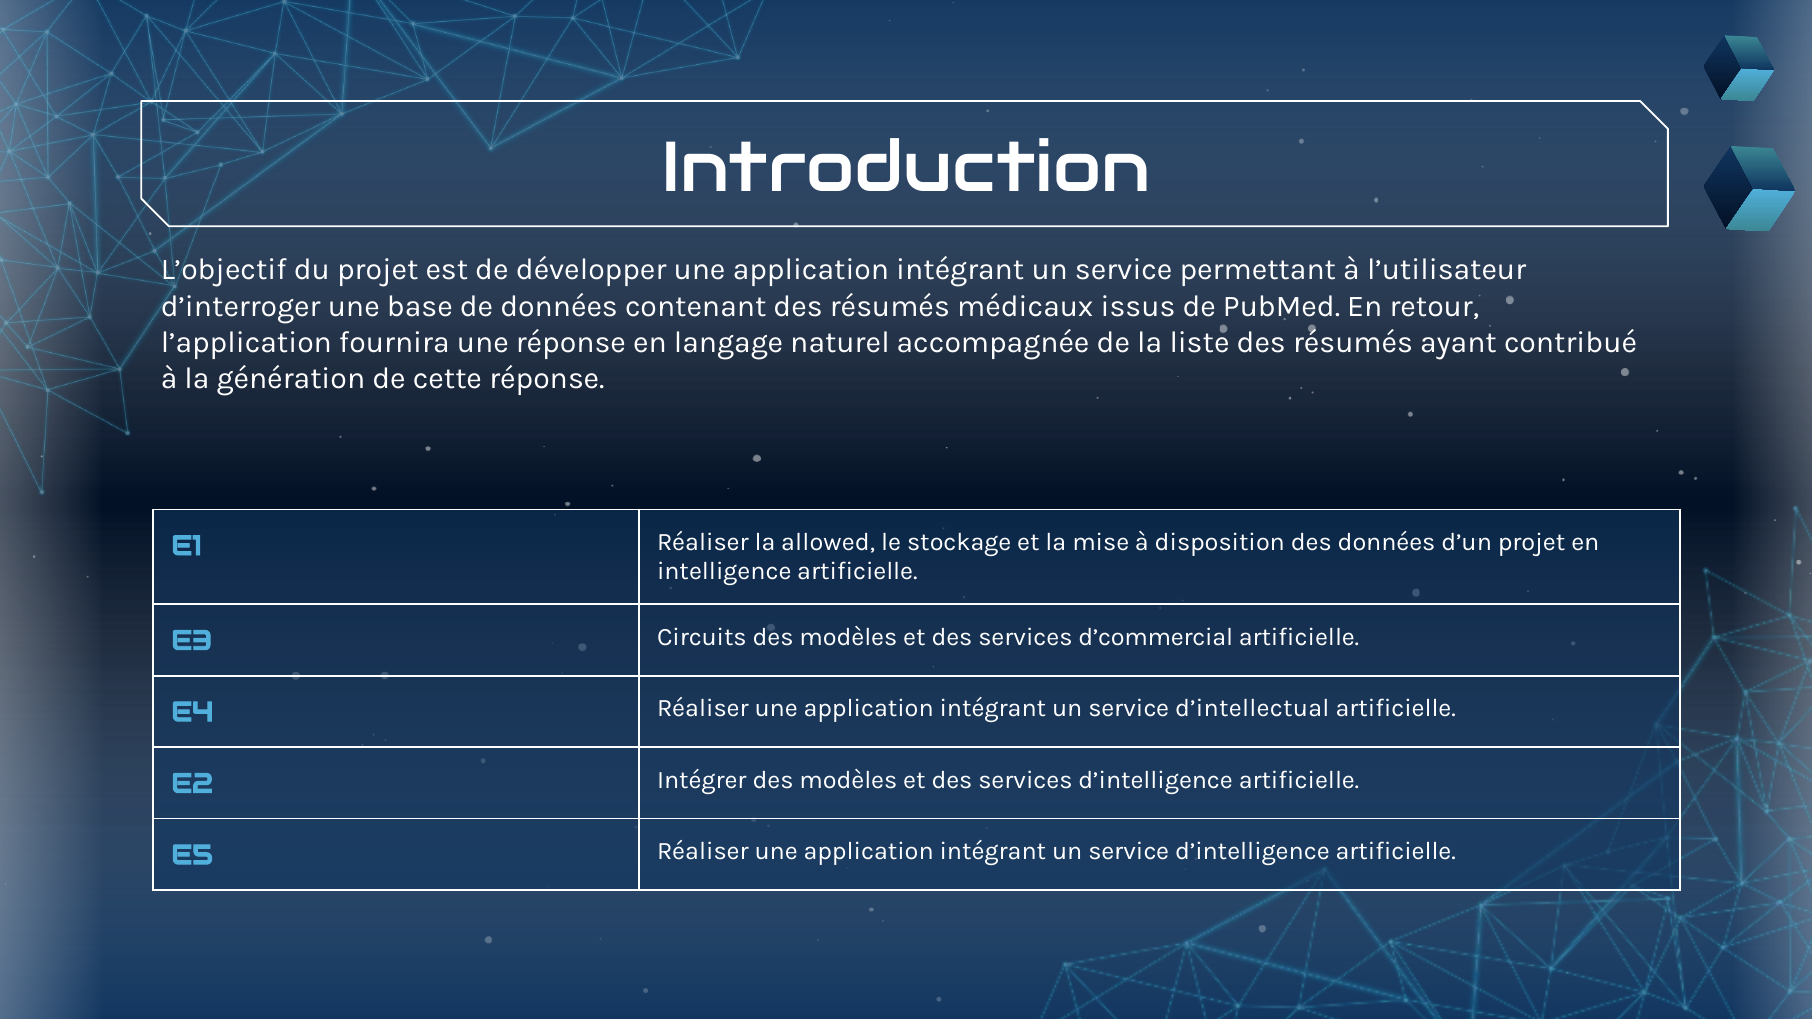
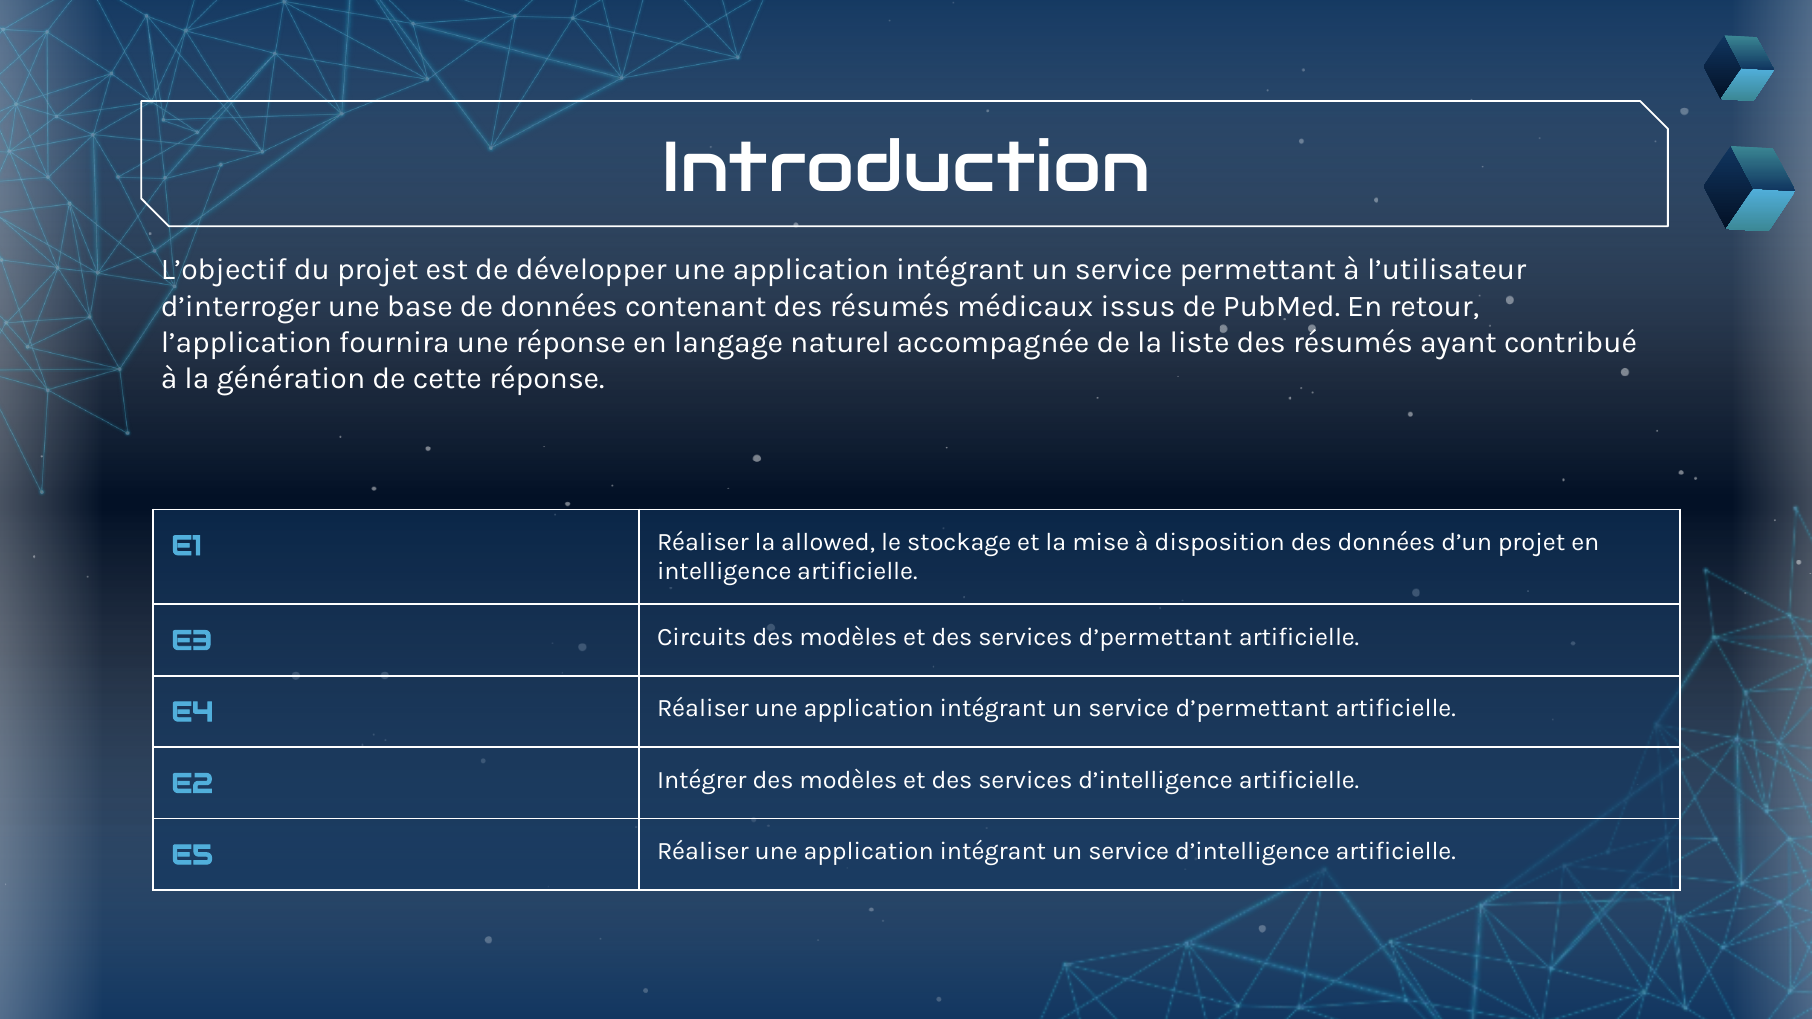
services d’commercial: d’commercial -> d’permettant
service d’intellectual: d’intellectual -> d’permettant
